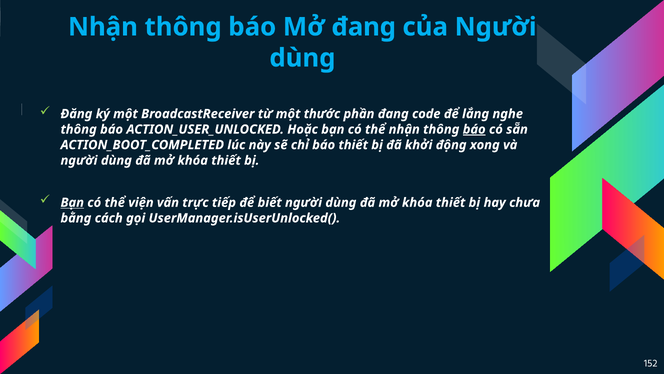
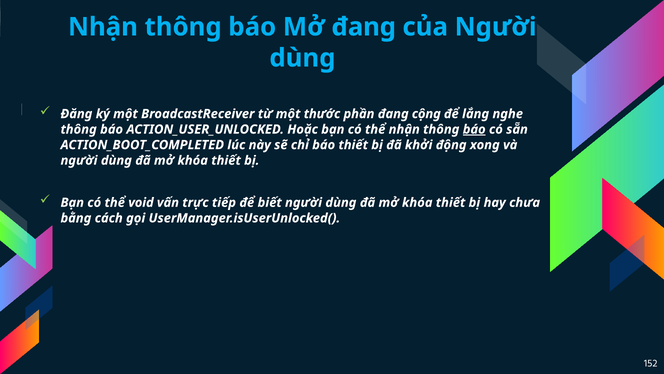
code: code -> cộng
Bạn at (72, 202) underline: present -> none
viện: viện -> void
